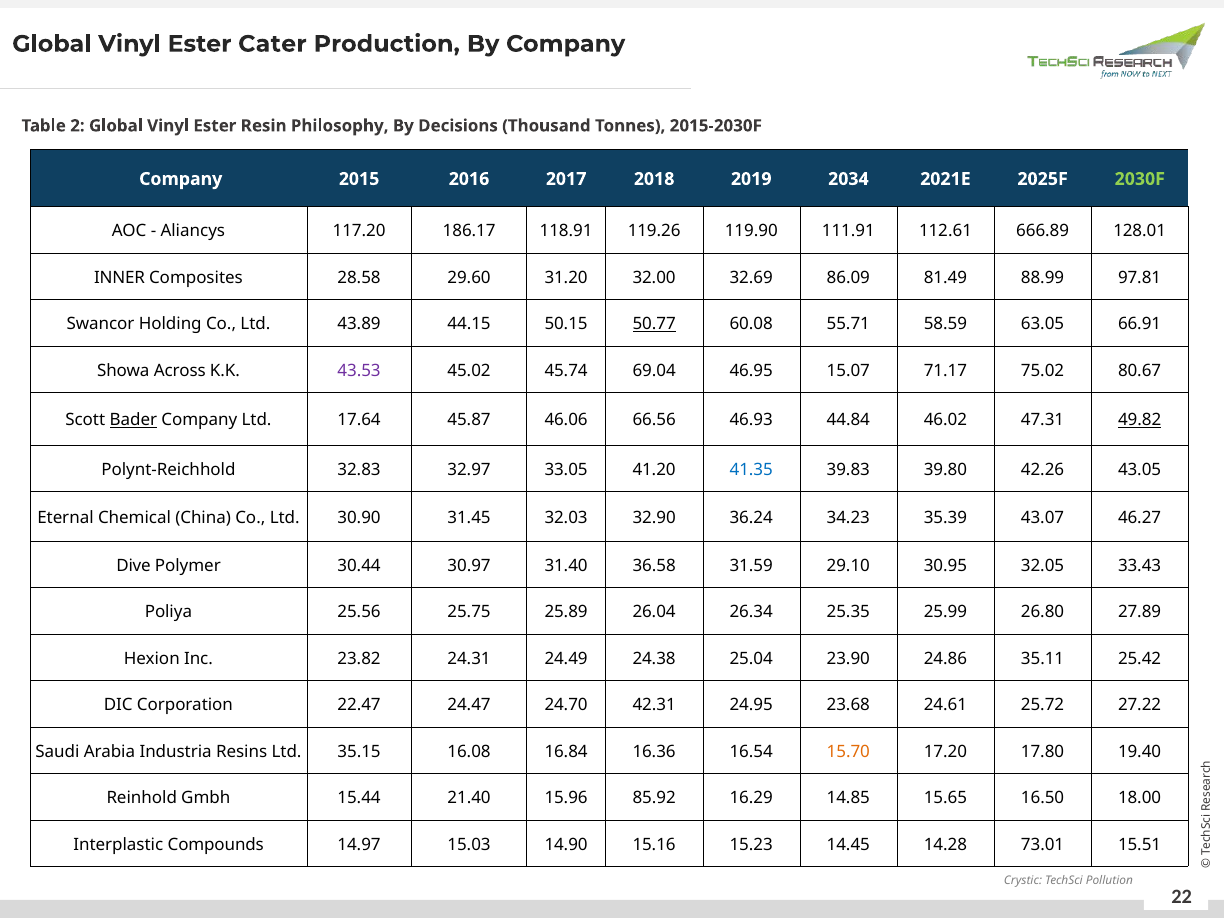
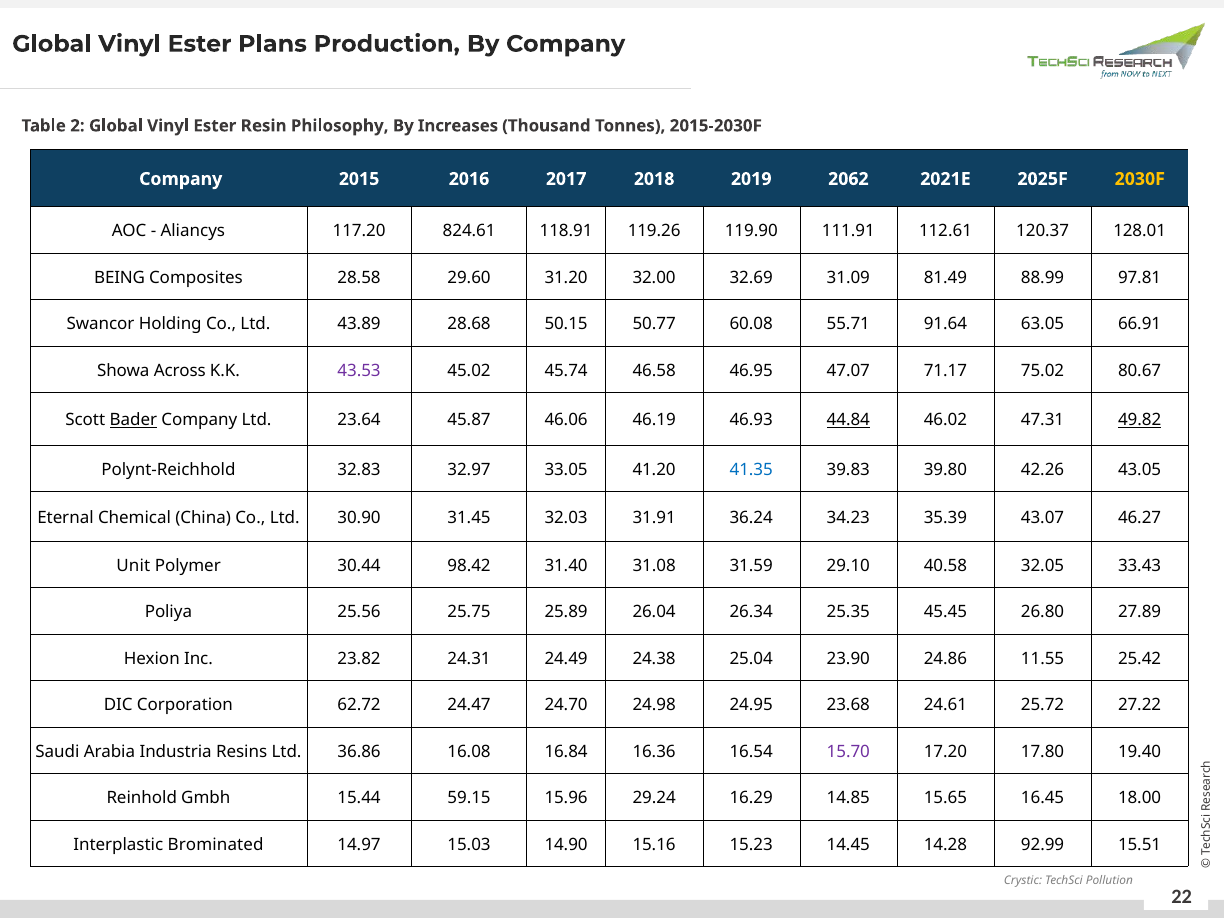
Cater: Cater -> Plans
Decisions: Decisions -> Increases
2034: 2034 -> 2062
2030F colour: light green -> yellow
186.17: 186.17 -> 824.61
666.89: 666.89 -> 120.37
INNER: INNER -> BEING
86.09: 86.09 -> 31.09
44.15: 44.15 -> 28.68
50.77 underline: present -> none
58.59: 58.59 -> 91.64
69.04: 69.04 -> 46.58
15.07: 15.07 -> 47.07
17.64: 17.64 -> 23.64
66.56: 66.56 -> 46.19
44.84 underline: none -> present
32.90: 32.90 -> 31.91
Dive: Dive -> Unit
30.97: 30.97 -> 98.42
36.58: 36.58 -> 31.08
30.95: 30.95 -> 40.58
25.99: 25.99 -> 45.45
35.11: 35.11 -> 11.55
22.47: 22.47 -> 62.72
42.31: 42.31 -> 24.98
35.15: 35.15 -> 36.86
15.70 colour: orange -> purple
21.40: 21.40 -> 59.15
85.92: 85.92 -> 29.24
16.50: 16.50 -> 16.45
Compounds: Compounds -> Brominated
73.01: 73.01 -> 92.99
